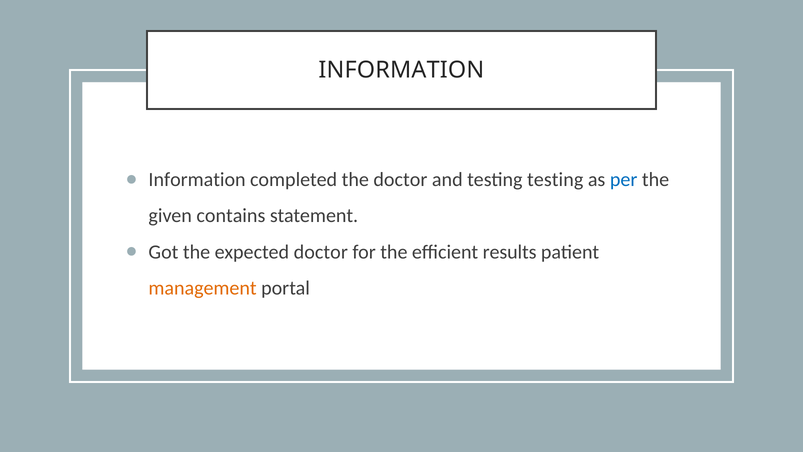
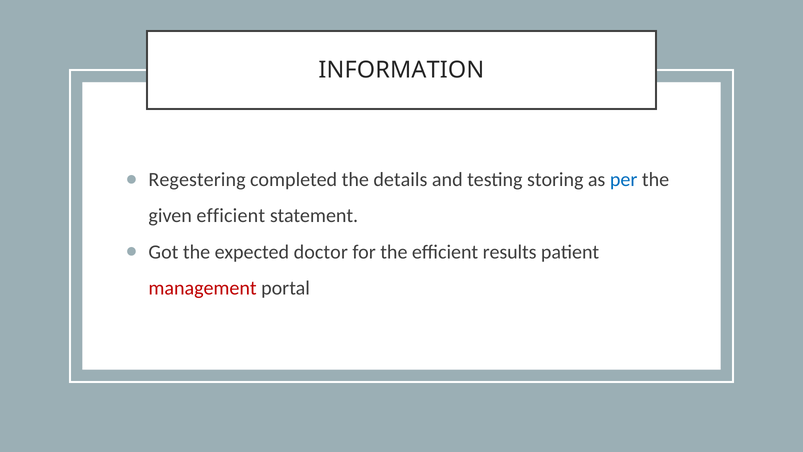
Information at (197, 179): Information -> Regestering
the doctor: doctor -> details
testing testing: testing -> storing
given contains: contains -> efficient
management colour: orange -> red
